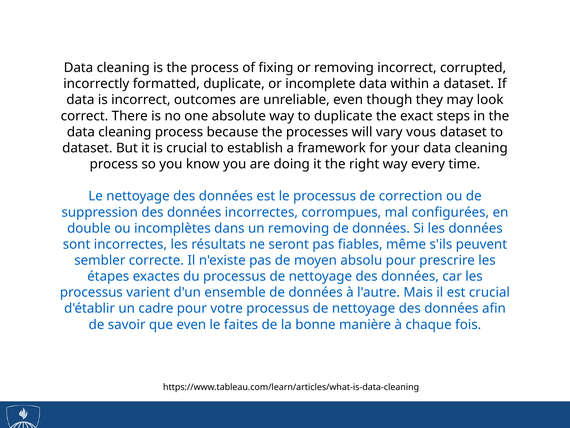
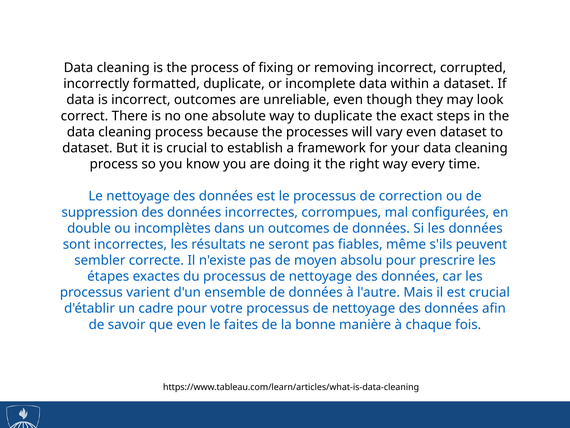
vary vous: vous -> even
un removing: removing -> outcomes
